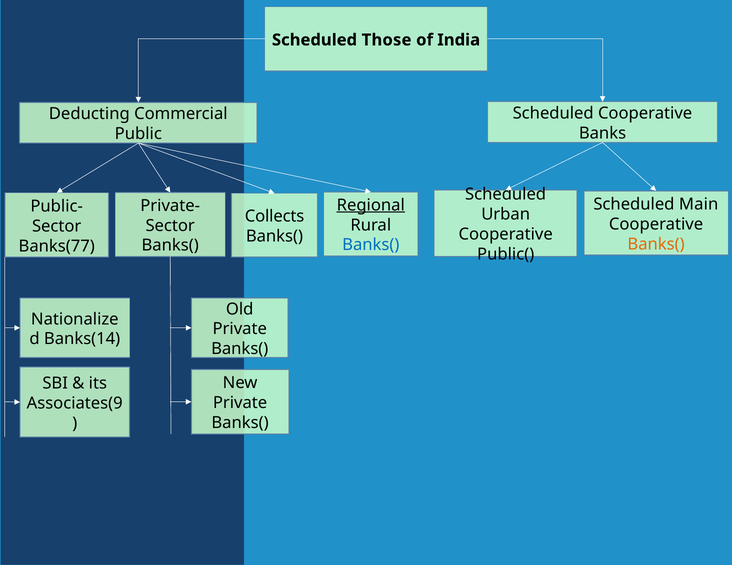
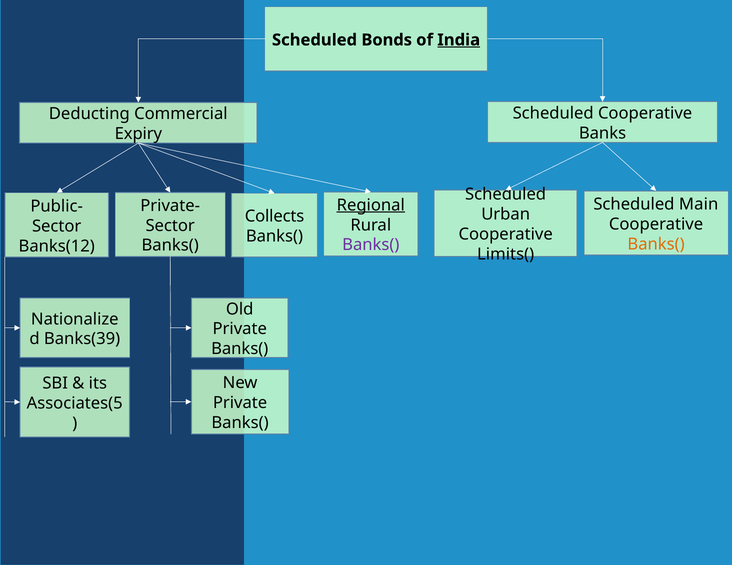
Those: Those -> Bonds
India underline: none -> present
Public: Public -> Expiry
Banks( at (371, 245) colour: blue -> purple
Banks(77: Banks(77 -> Banks(12
Public(: Public( -> Limits(
Banks(14: Banks(14 -> Banks(39
Associates(9: Associates(9 -> Associates(5
